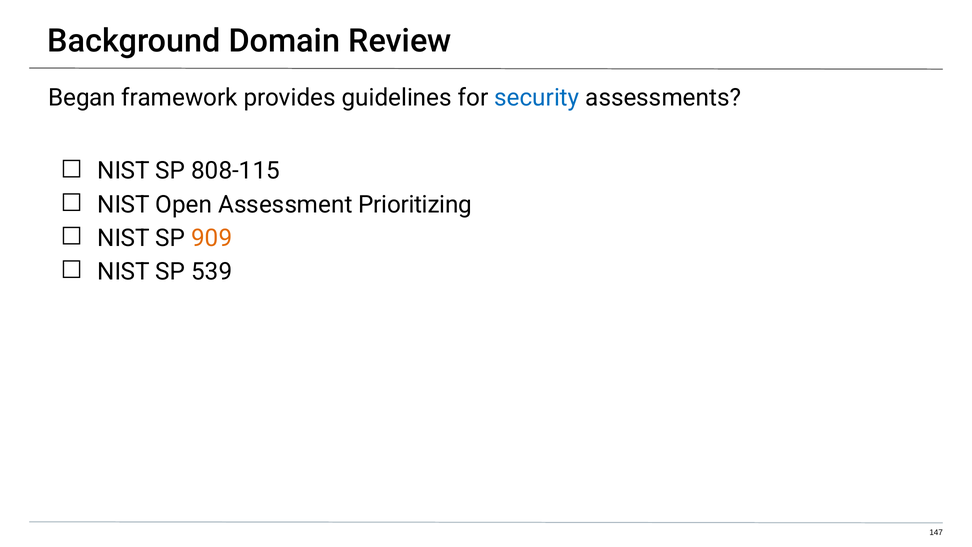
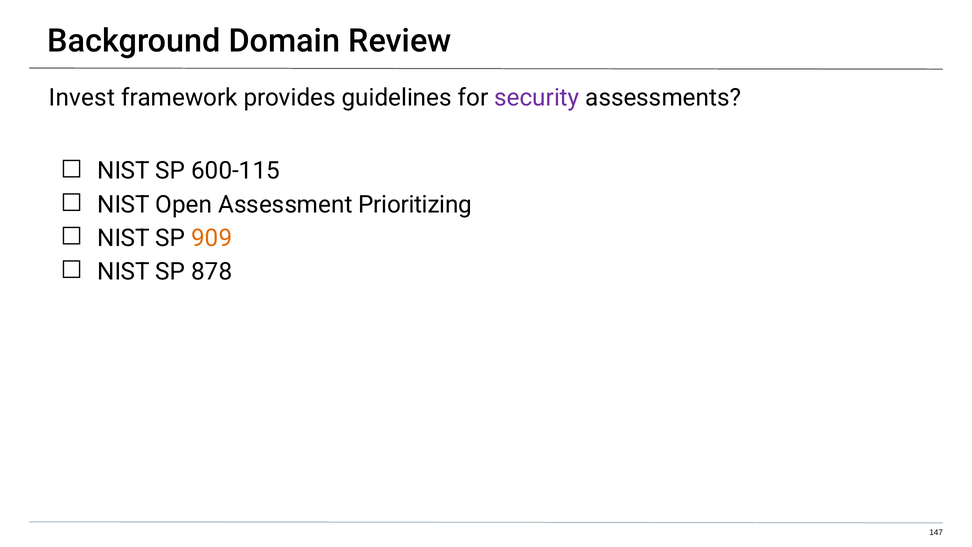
Began: Began -> Invest
security colour: blue -> purple
808-115: 808-115 -> 600-115
539: 539 -> 878
